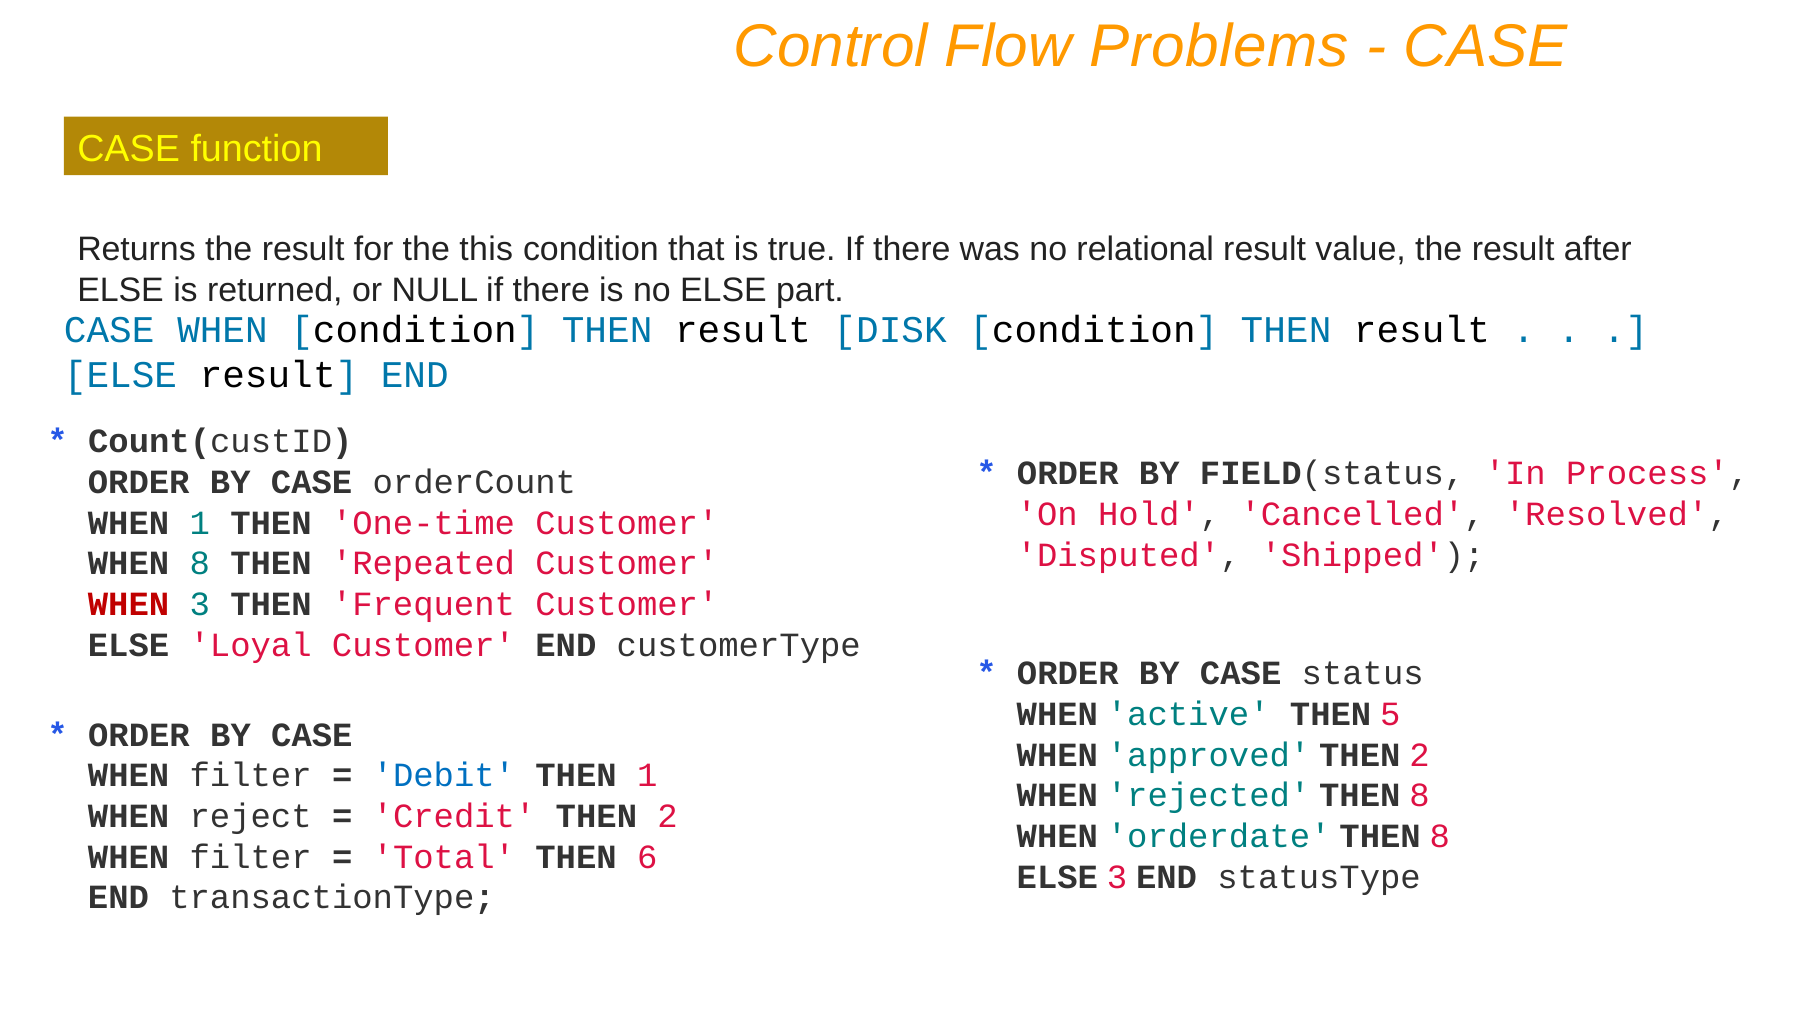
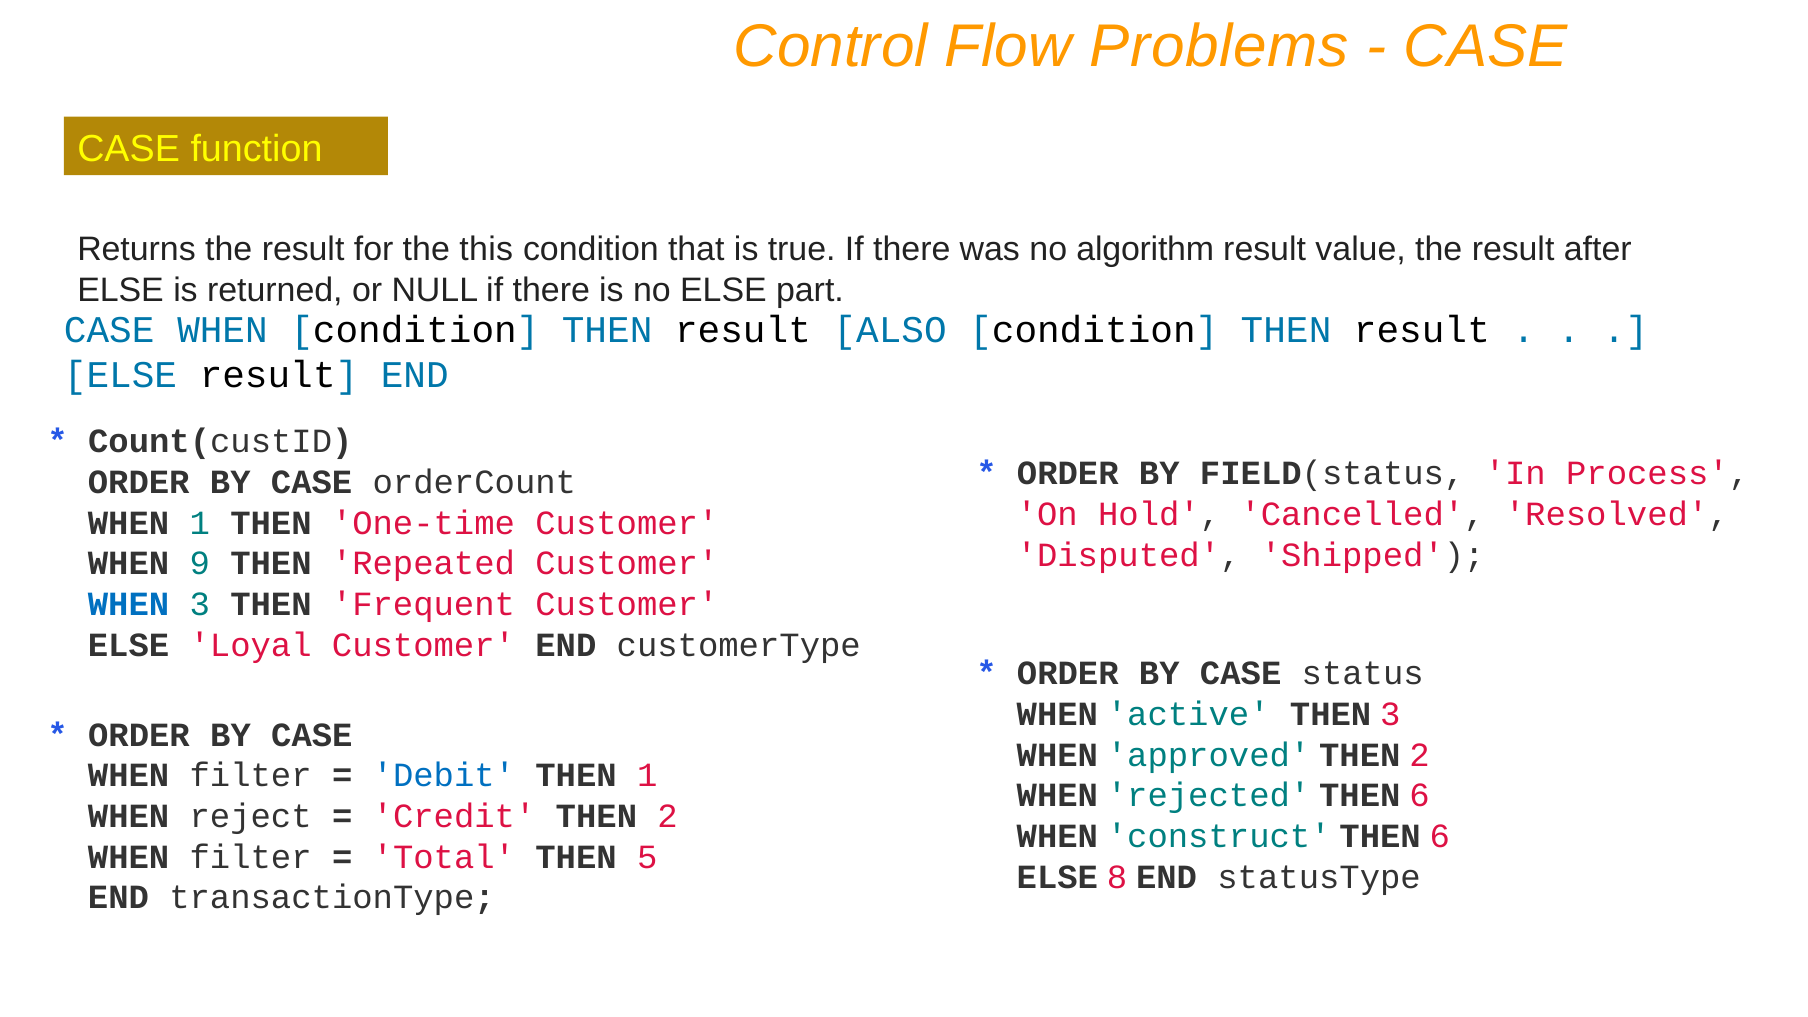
relational: relational -> algorithm
DISK: DISK -> ALSO
WHEN 8: 8 -> 9
WHEN at (129, 604) colour: red -> blue
THEN 5: 5 -> 3
rejected THEN 8: 8 -> 6
orderdate: orderdate -> construct
8 at (1440, 836): 8 -> 6
6: 6 -> 5
ELSE 3: 3 -> 8
